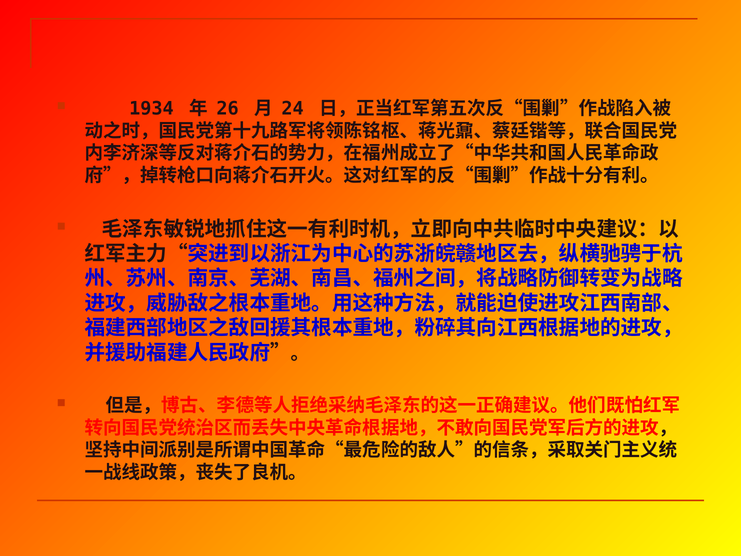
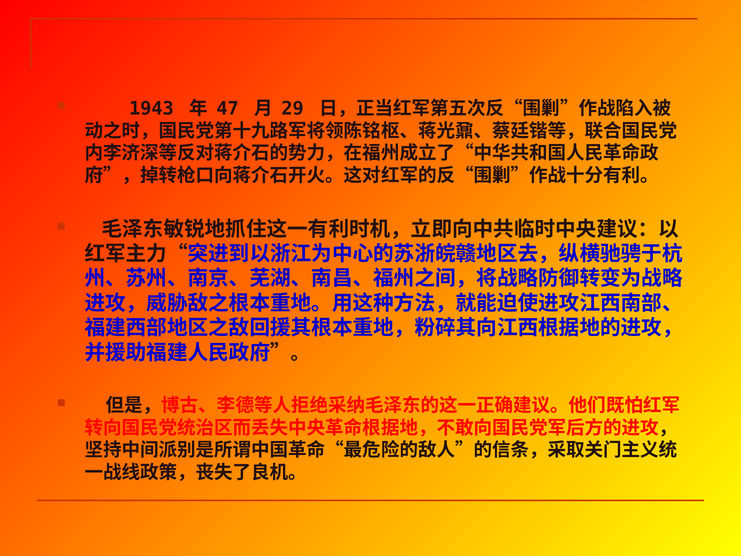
1934: 1934 -> 1943
26: 26 -> 47
24: 24 -> 29
